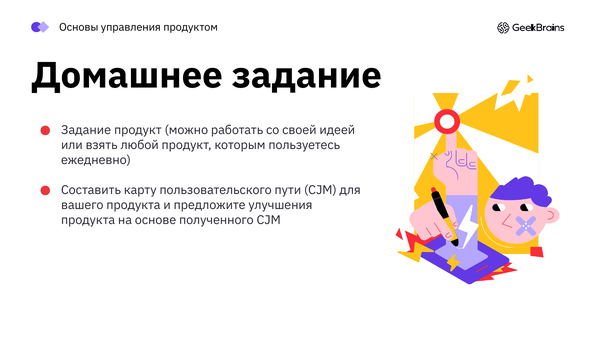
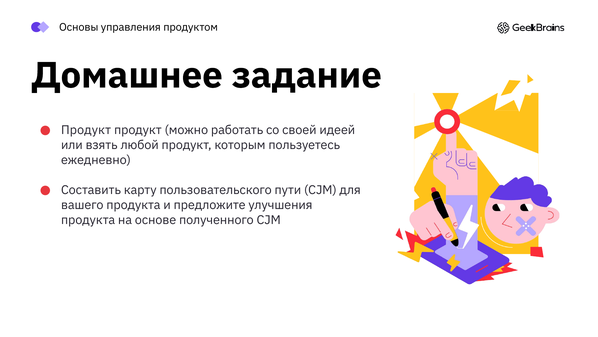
Задание at (86, 130): Задание -> Продукт
